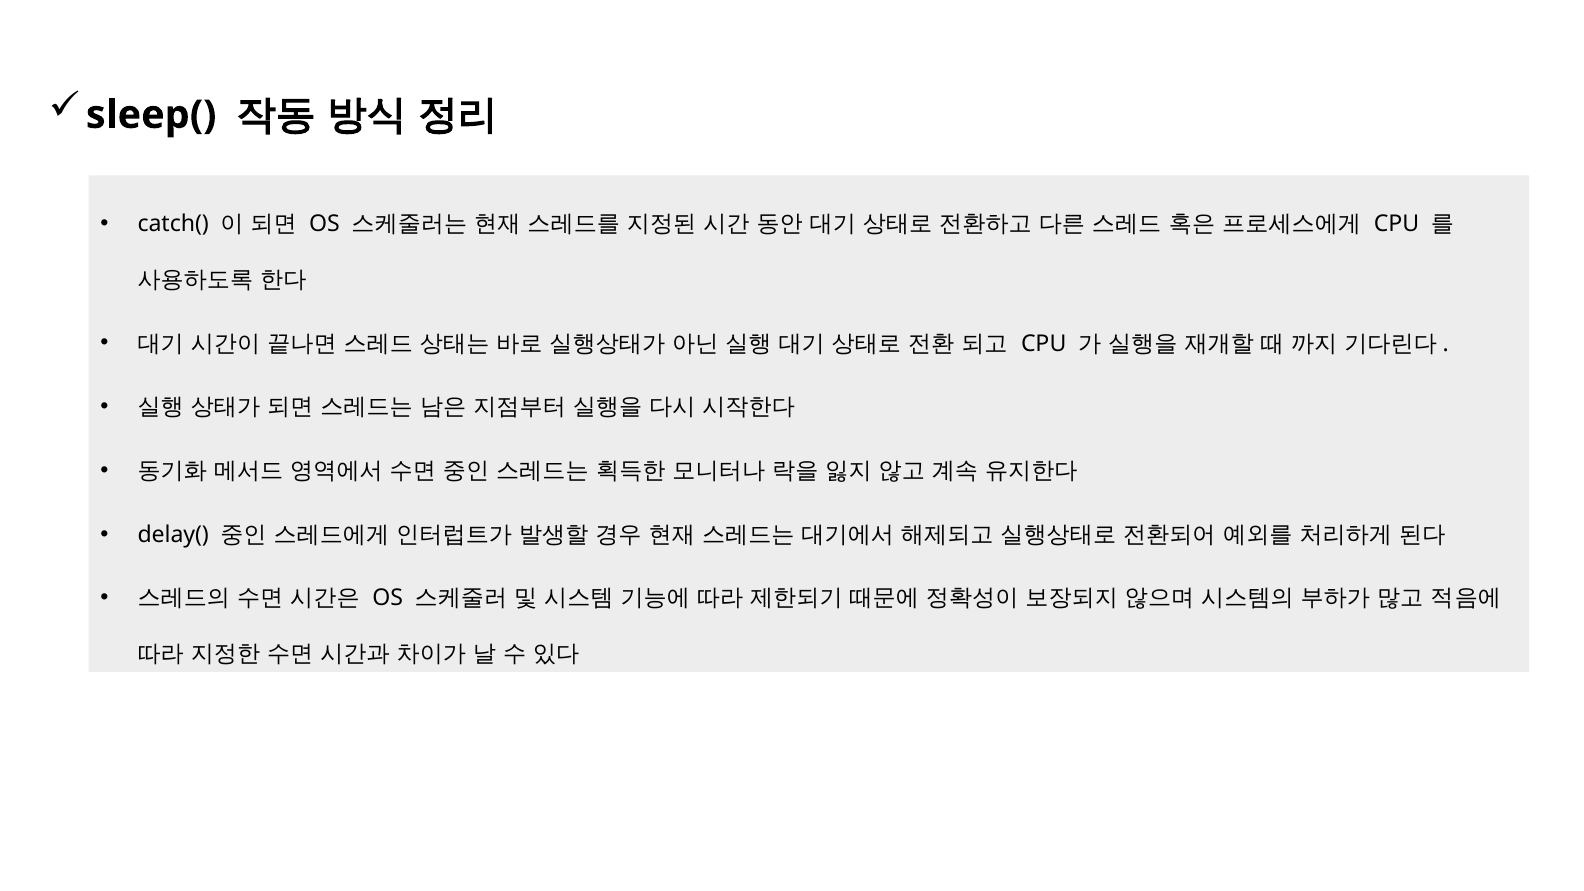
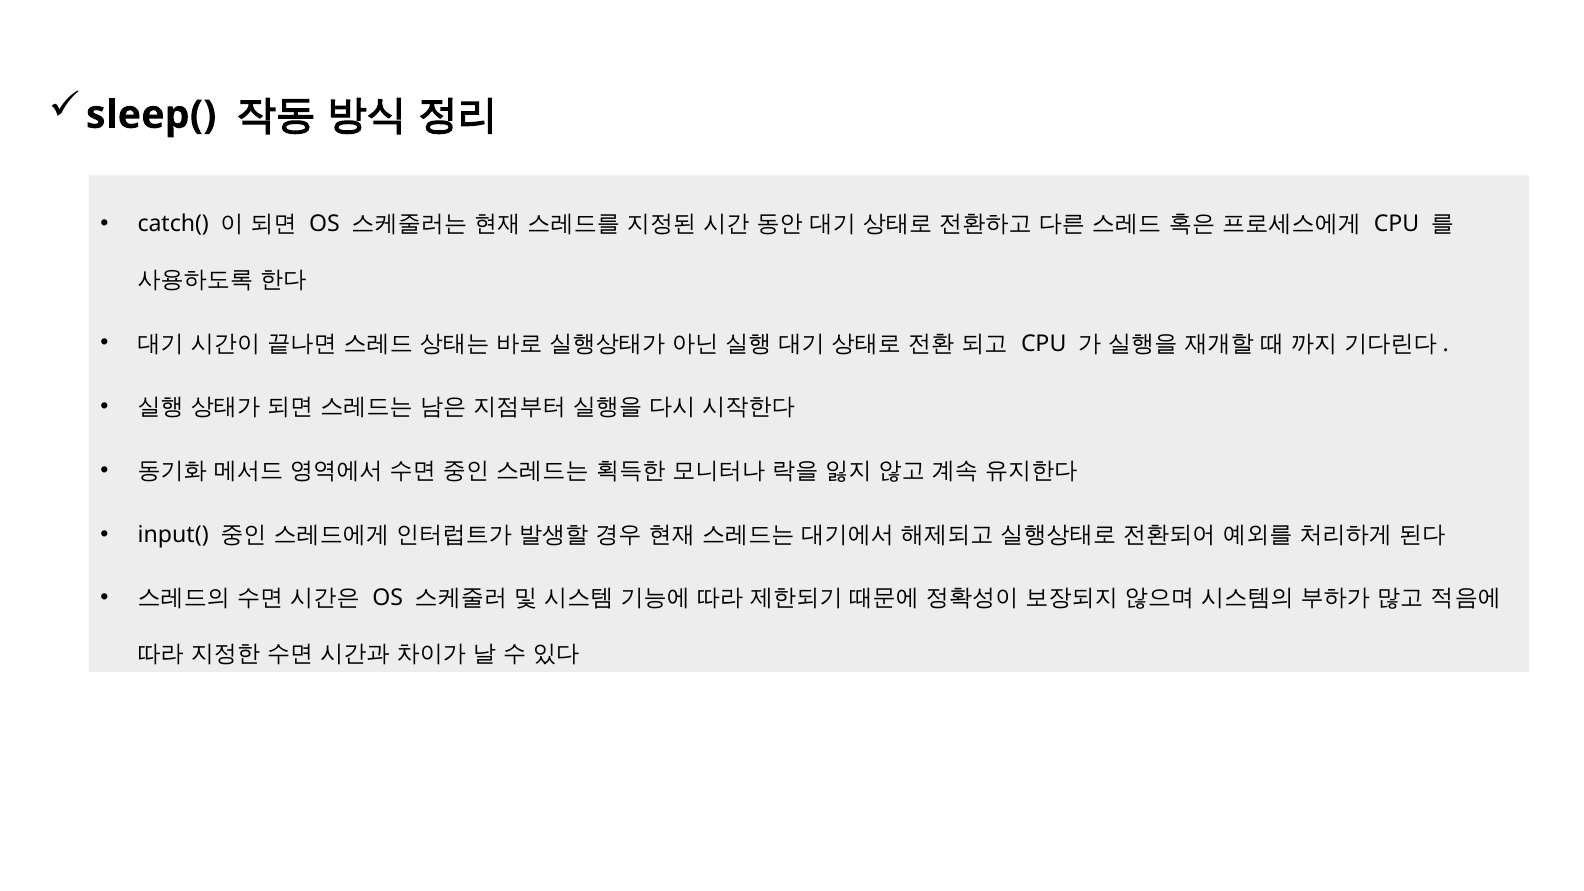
delay(: delay( -> input(
